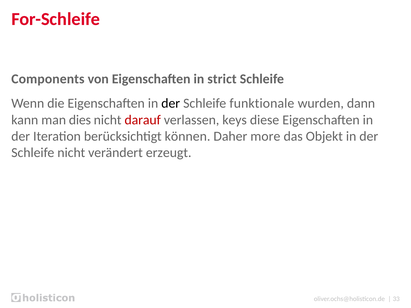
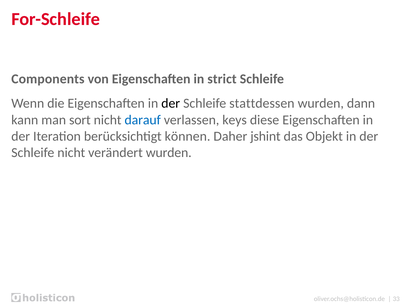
funktionale: funktionale -> stattdessen
dies: dies -> sort
darauf colour: red -> blue
more: more -> jshint
verändert erzeugt: erzeugt -> wurden
